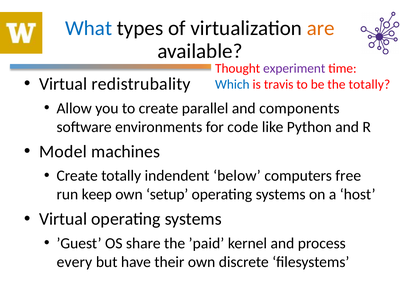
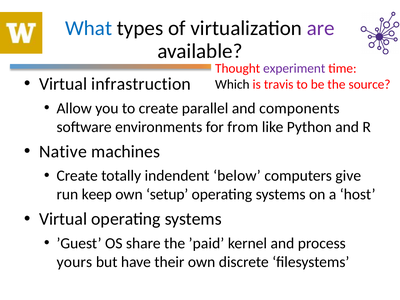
are colour: orange -> purple
redistrubality: redistrubality -> infrastruction
Which colour: blue -> black
the totally: totally -> source
code: code -> from
Model: Model -> Native
free: free -> give
every: every -> yours
